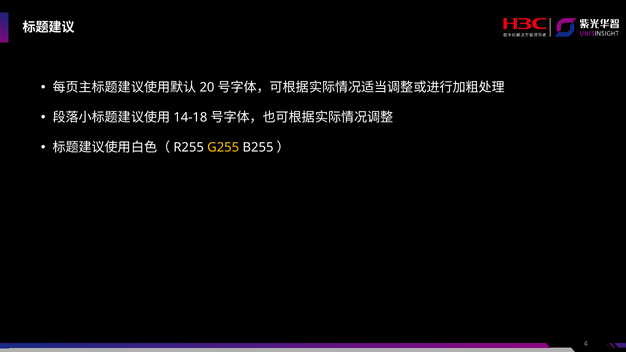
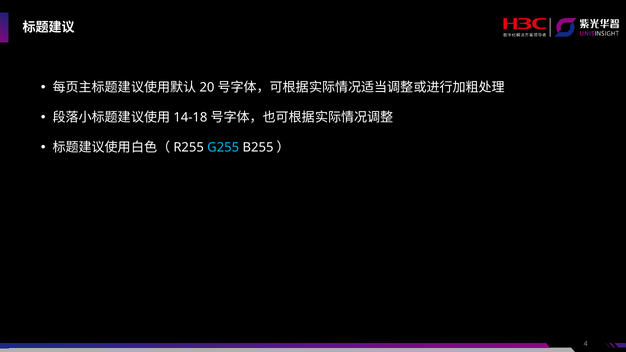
G255 colour: yellow -> light blue
